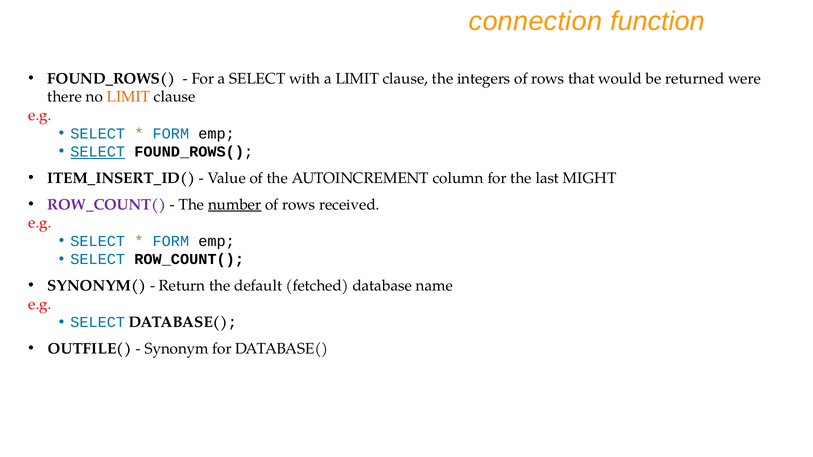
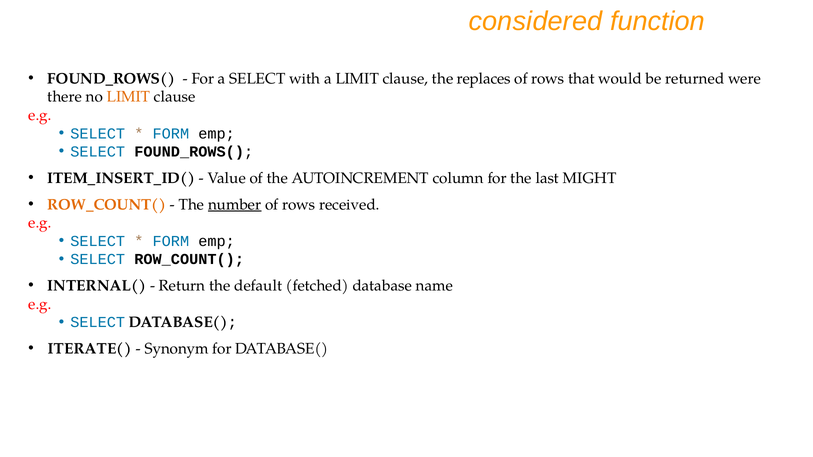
connection: connection -> considered
integers: integers -> replaces
SELECT at (98, 152) underline: present -> none
ROW_COUNT( at (107, 205) colour: purple -> orange
SYNONYM(: SYNONYM( -> INTERNAL(
OUTFILE(: OUTFILE( -> ITERATE(
